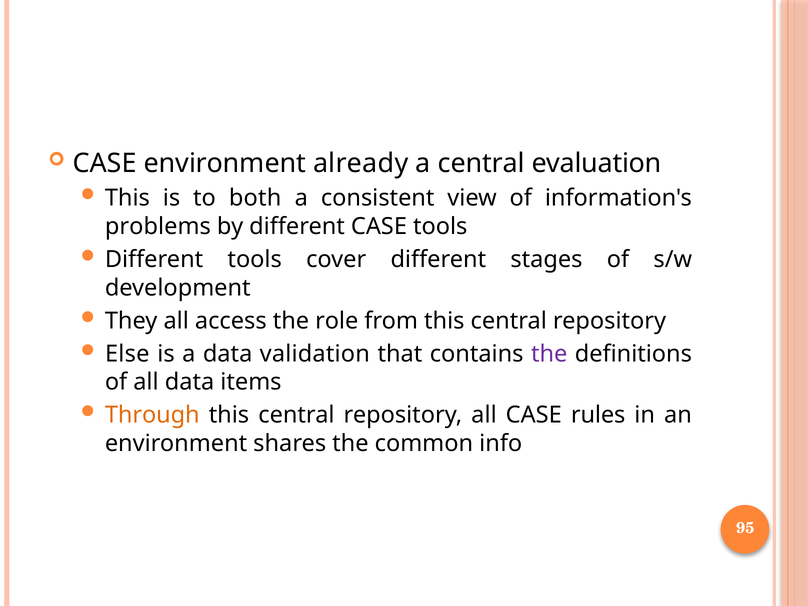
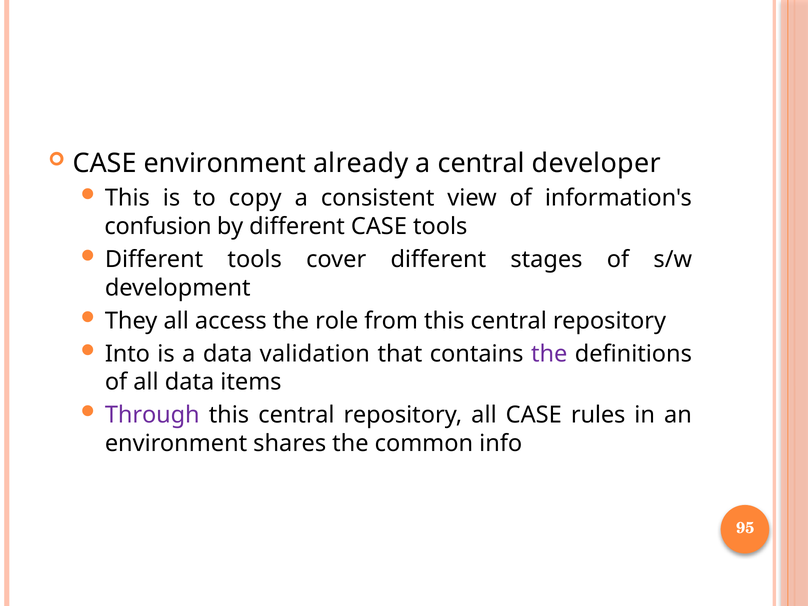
evaluation: evaluation -> developer
both: both -> copy
problems: problems -> confusion
Else: Else -> Into
Through colour: orange -> purple
